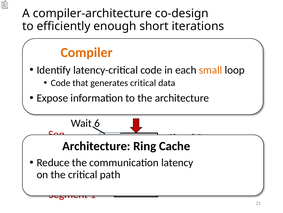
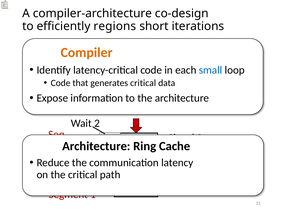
enough: enough -> regions
small colour: orange -> blue
6: 6 -> 2
